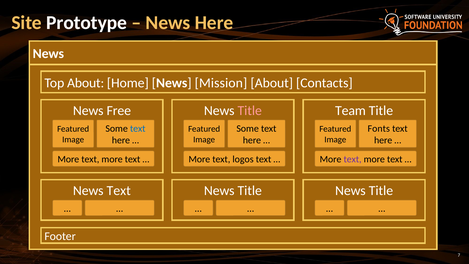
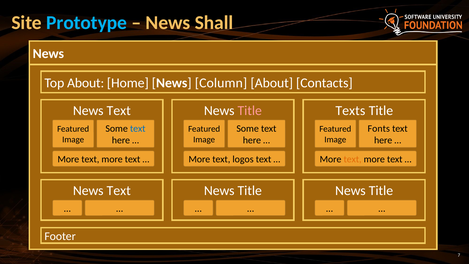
Prototype colour: white -> light blue
News Here: Here -> Shall
Mission: Mission -> Column
Free at (119, 111): Free -> Text
Team: Team -> Texts
text at (353, 159) colour: purple -> orange
